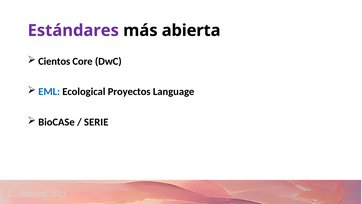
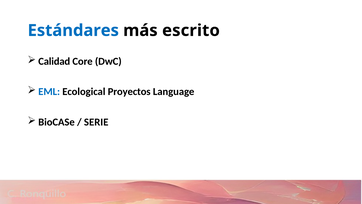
Estándares colour: purple -> blue
abierta: abierta -> escrito
Cientos: Cientos -> Calidad
